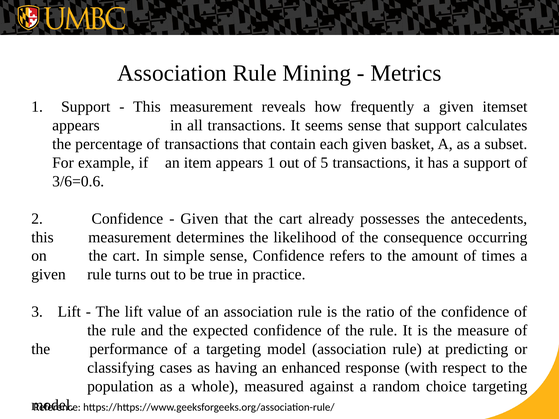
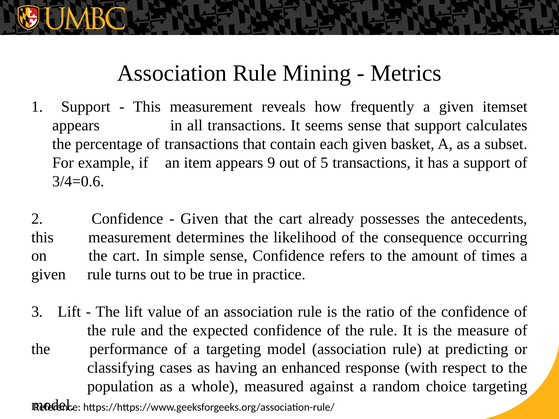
appears 1: 1 -> 9
3/6=0.6: 3/6=0.6 -> 3/4=0.6
